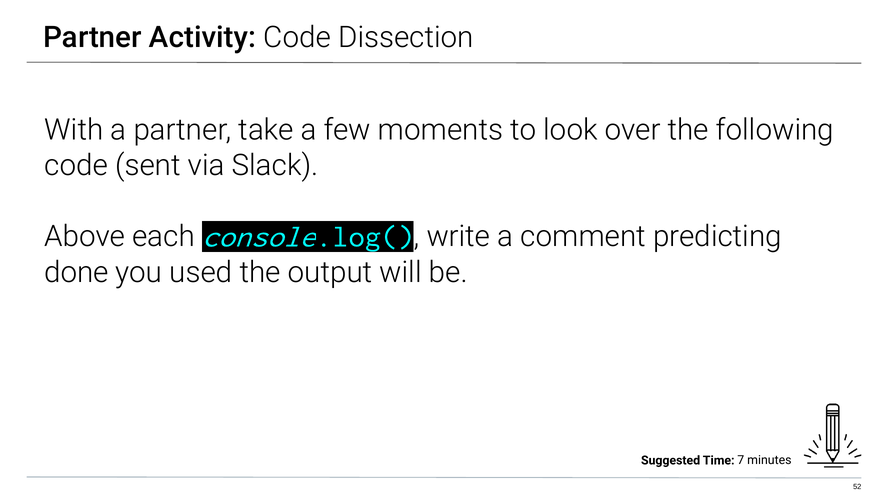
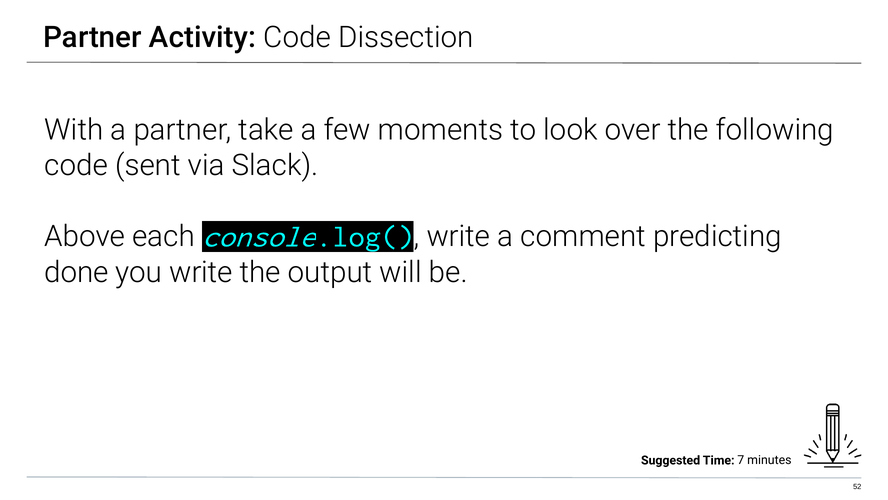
you used: used -> write
